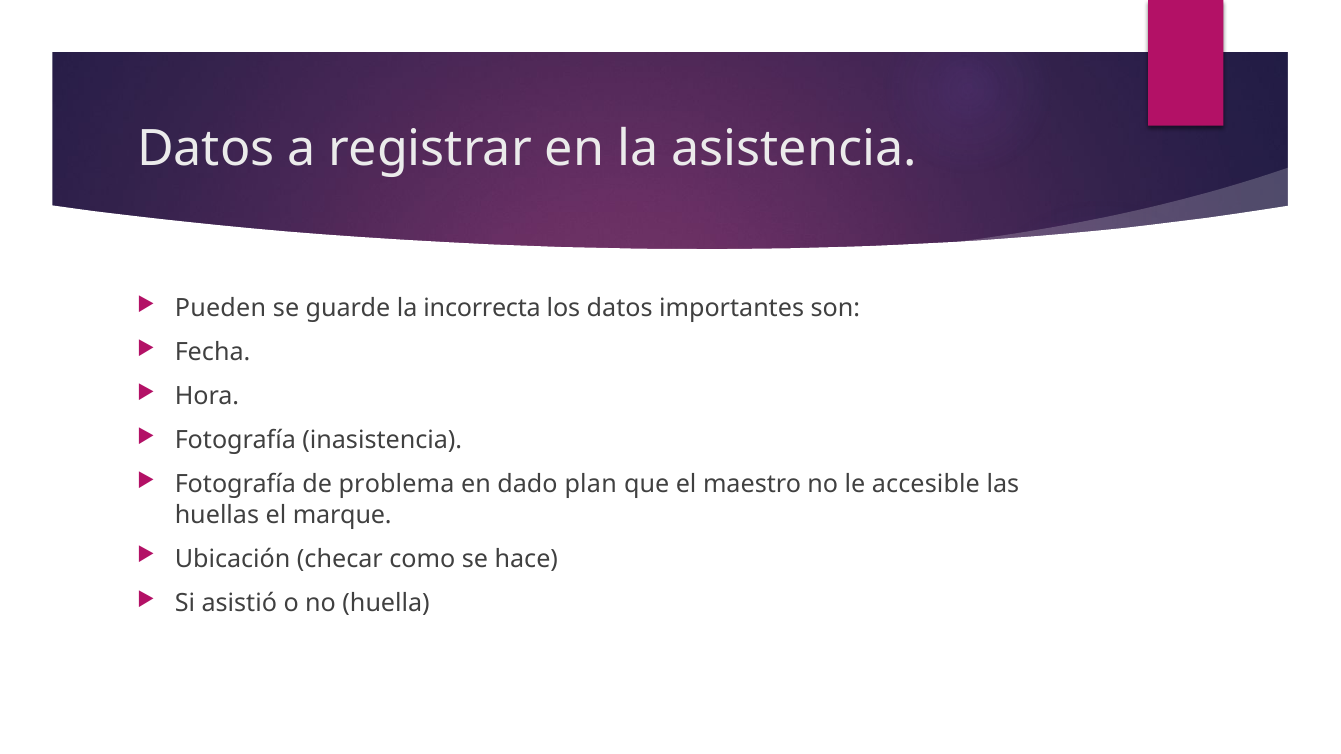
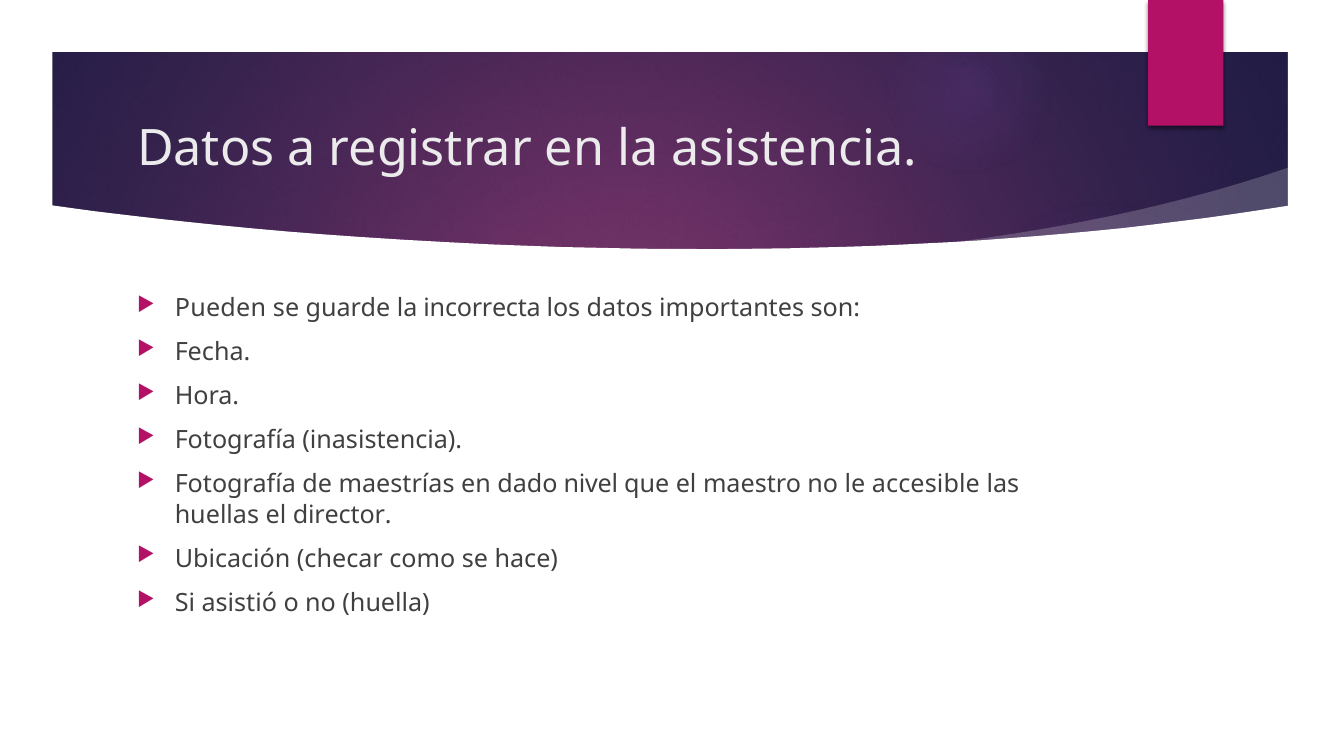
problema: problema -> maestrías
plan: plan -> nivel
marque: marque -> director
